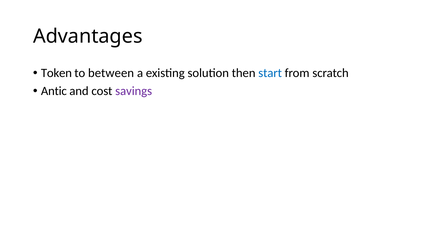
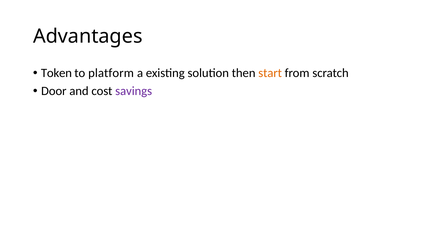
between: between -> platform
start colour: blue -> orange
Antic: Antic -> Door
